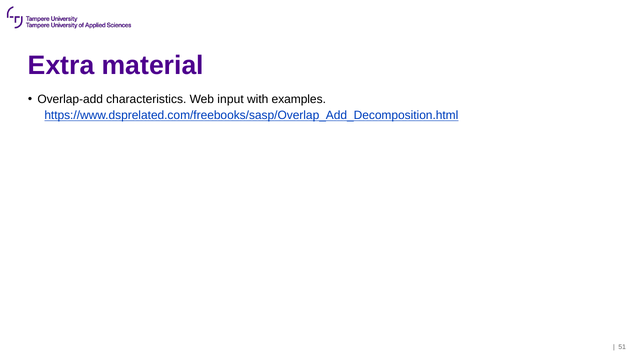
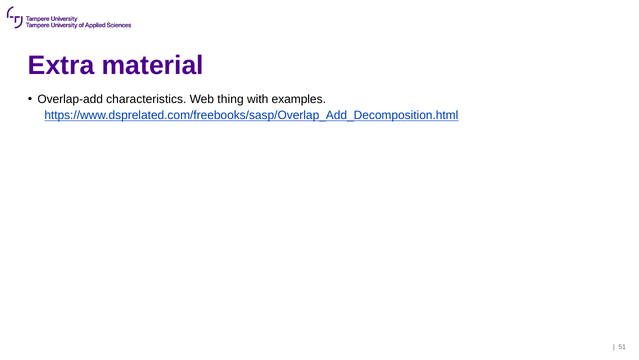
input: input -> thing
